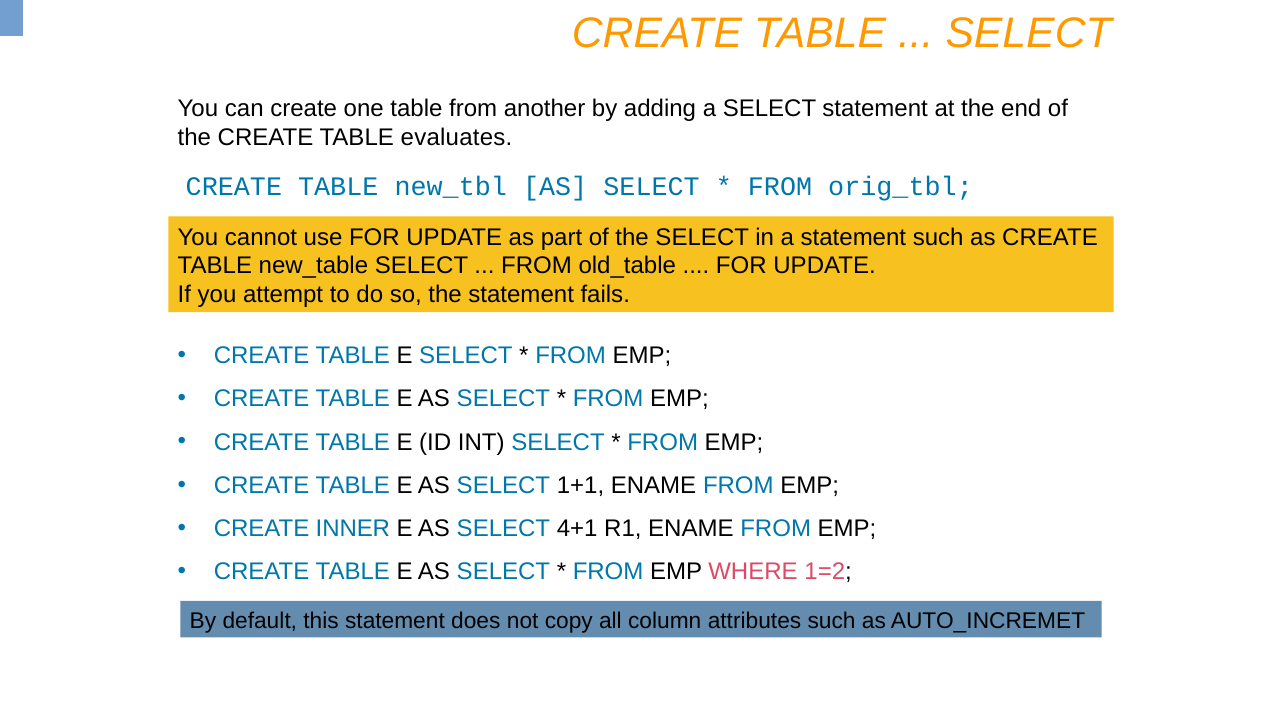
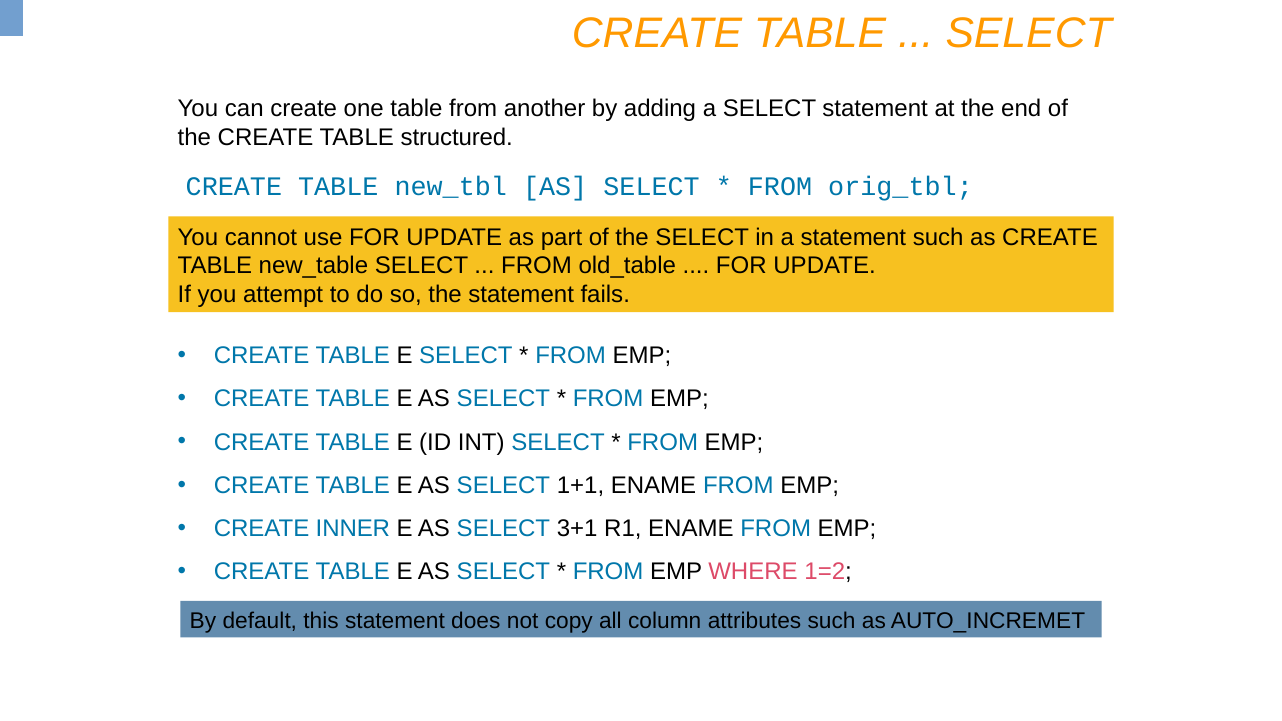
evaluates: evaluates -> structured
4+1: 4+1 -> 3+1
